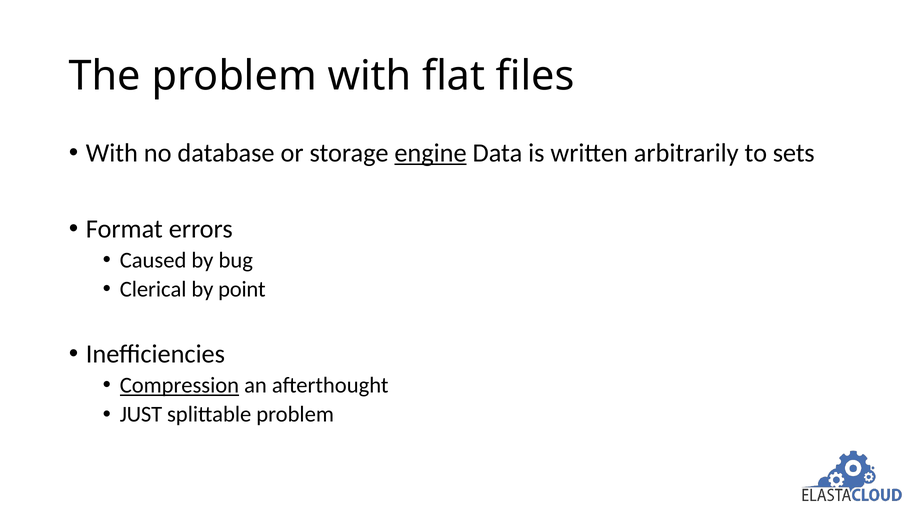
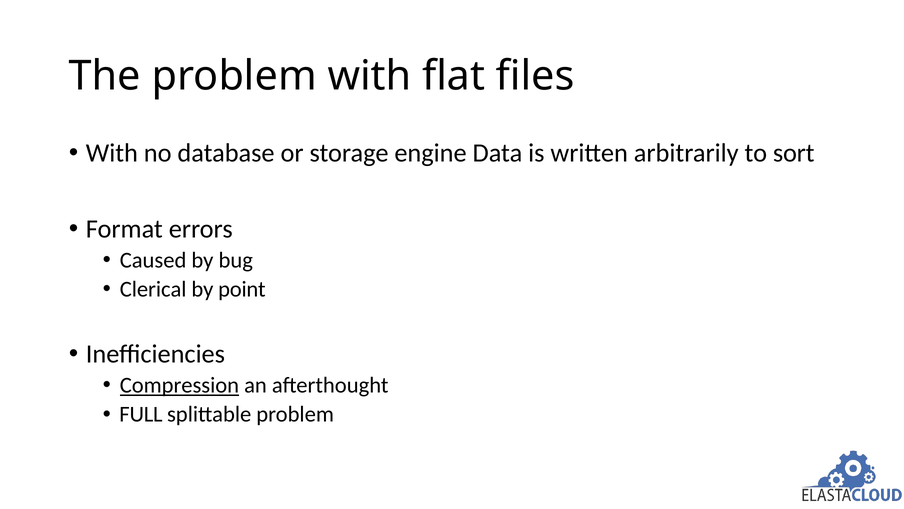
engine underline: present -> none
sets: sets -> sort
JUST: JUST -> FULL
